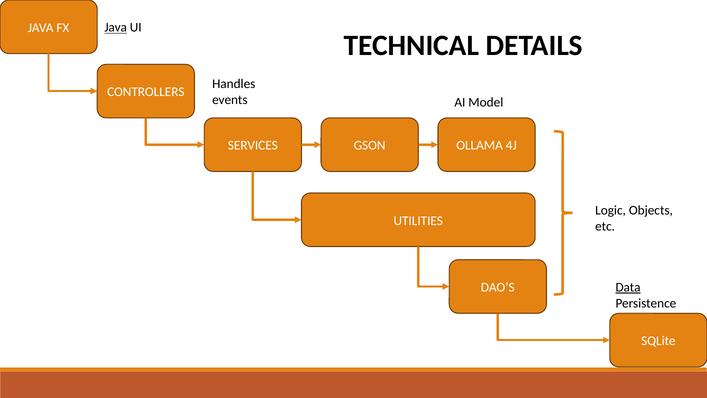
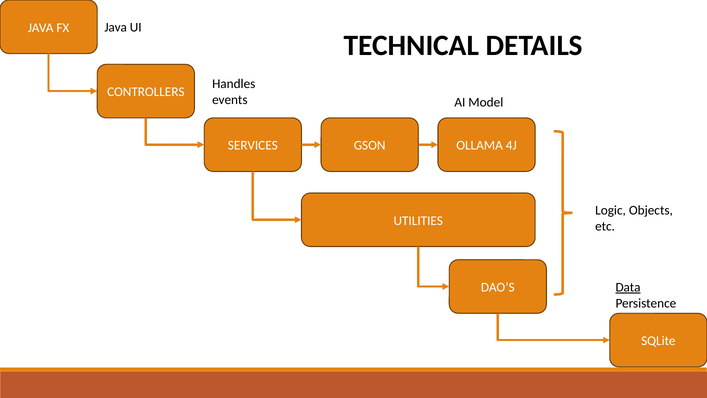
Java at (116, 28) underline: present -> none
